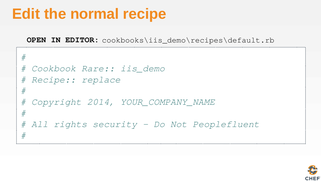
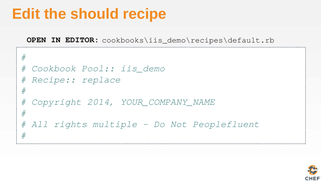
normal: normal -> should
Rare: Rare -> Pool
security: security -> multiple
